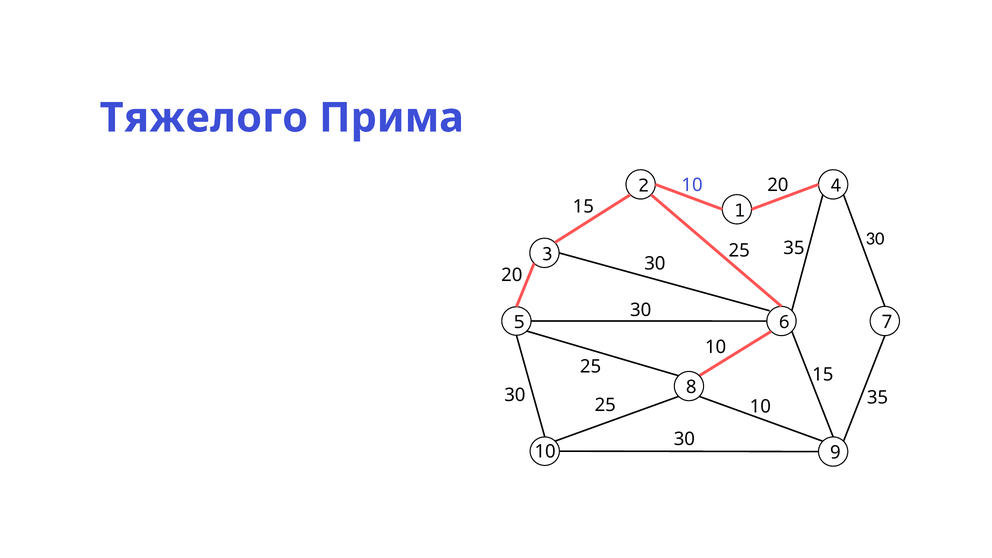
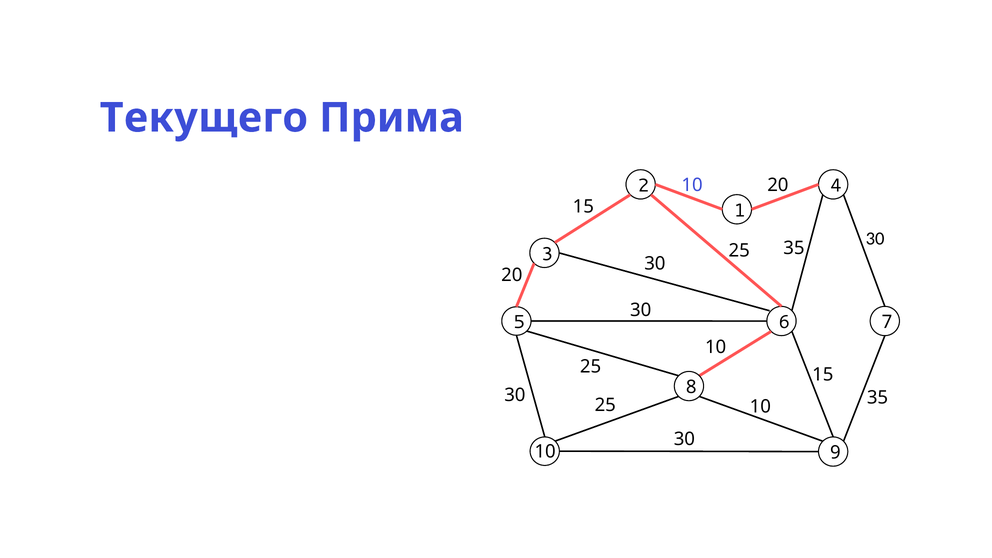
Тяжелого: Тяжелого -> Текущего
